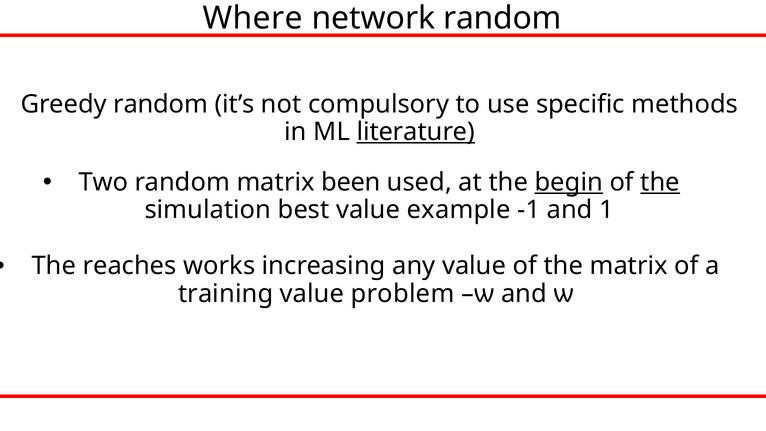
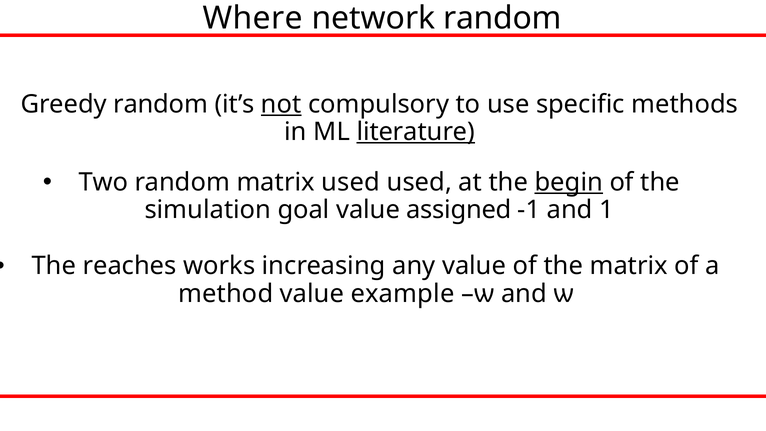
not underline: none -> present
matrix been: been -> used
the at (660, 182) underline: present -> none
best: best -> goal
example: example -> assigned
training: training -> method
problem: problem -> example
